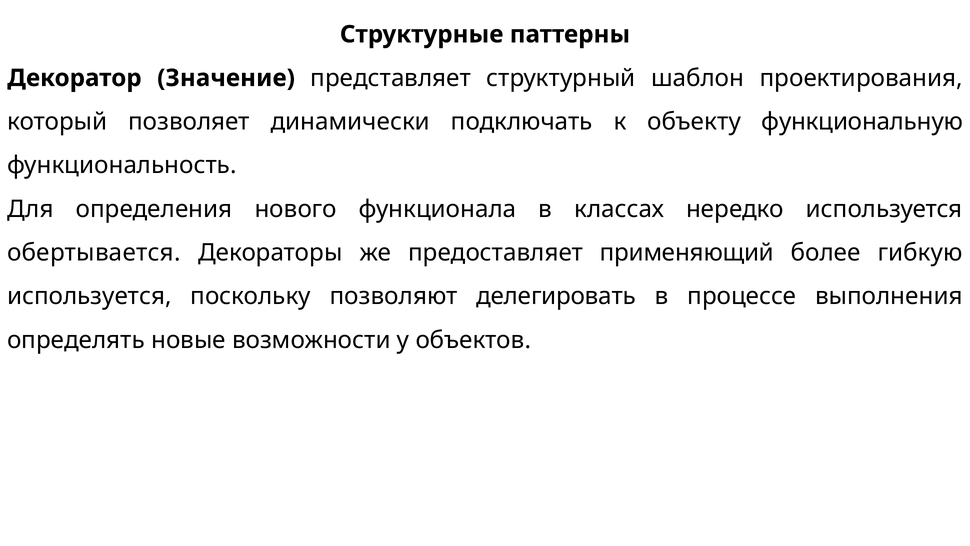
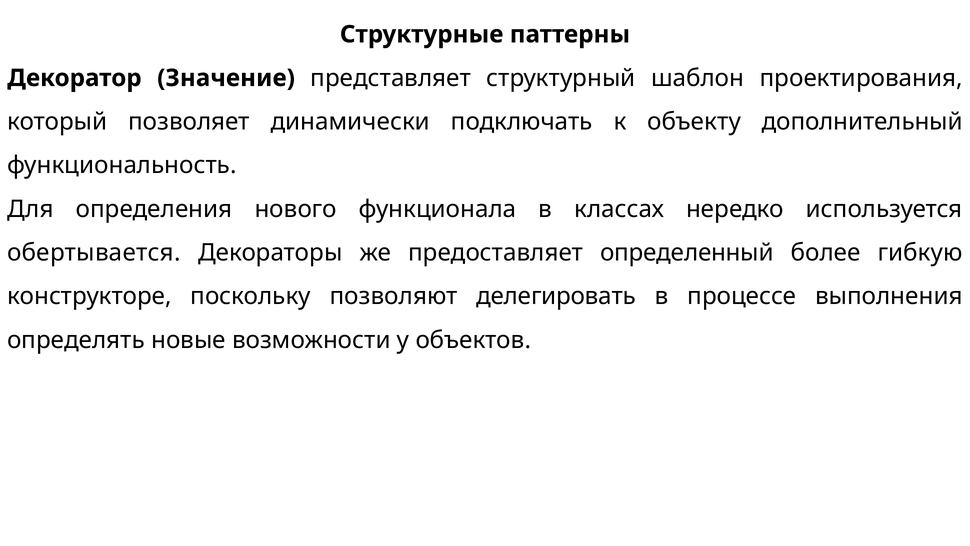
функциональную: функциональную -> дополнительный
применяющий: применяющий -> определенный
используется at (89, 296): используется -> конструкторе
